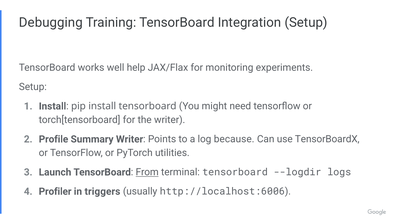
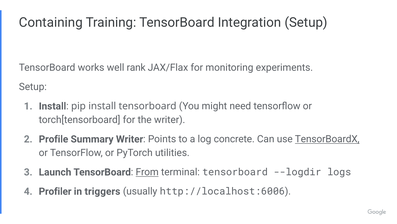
Debugging: Debugging -> Containing
help: help -> rank
because: because -> concrete
TensorBoardX underline: none -> present
